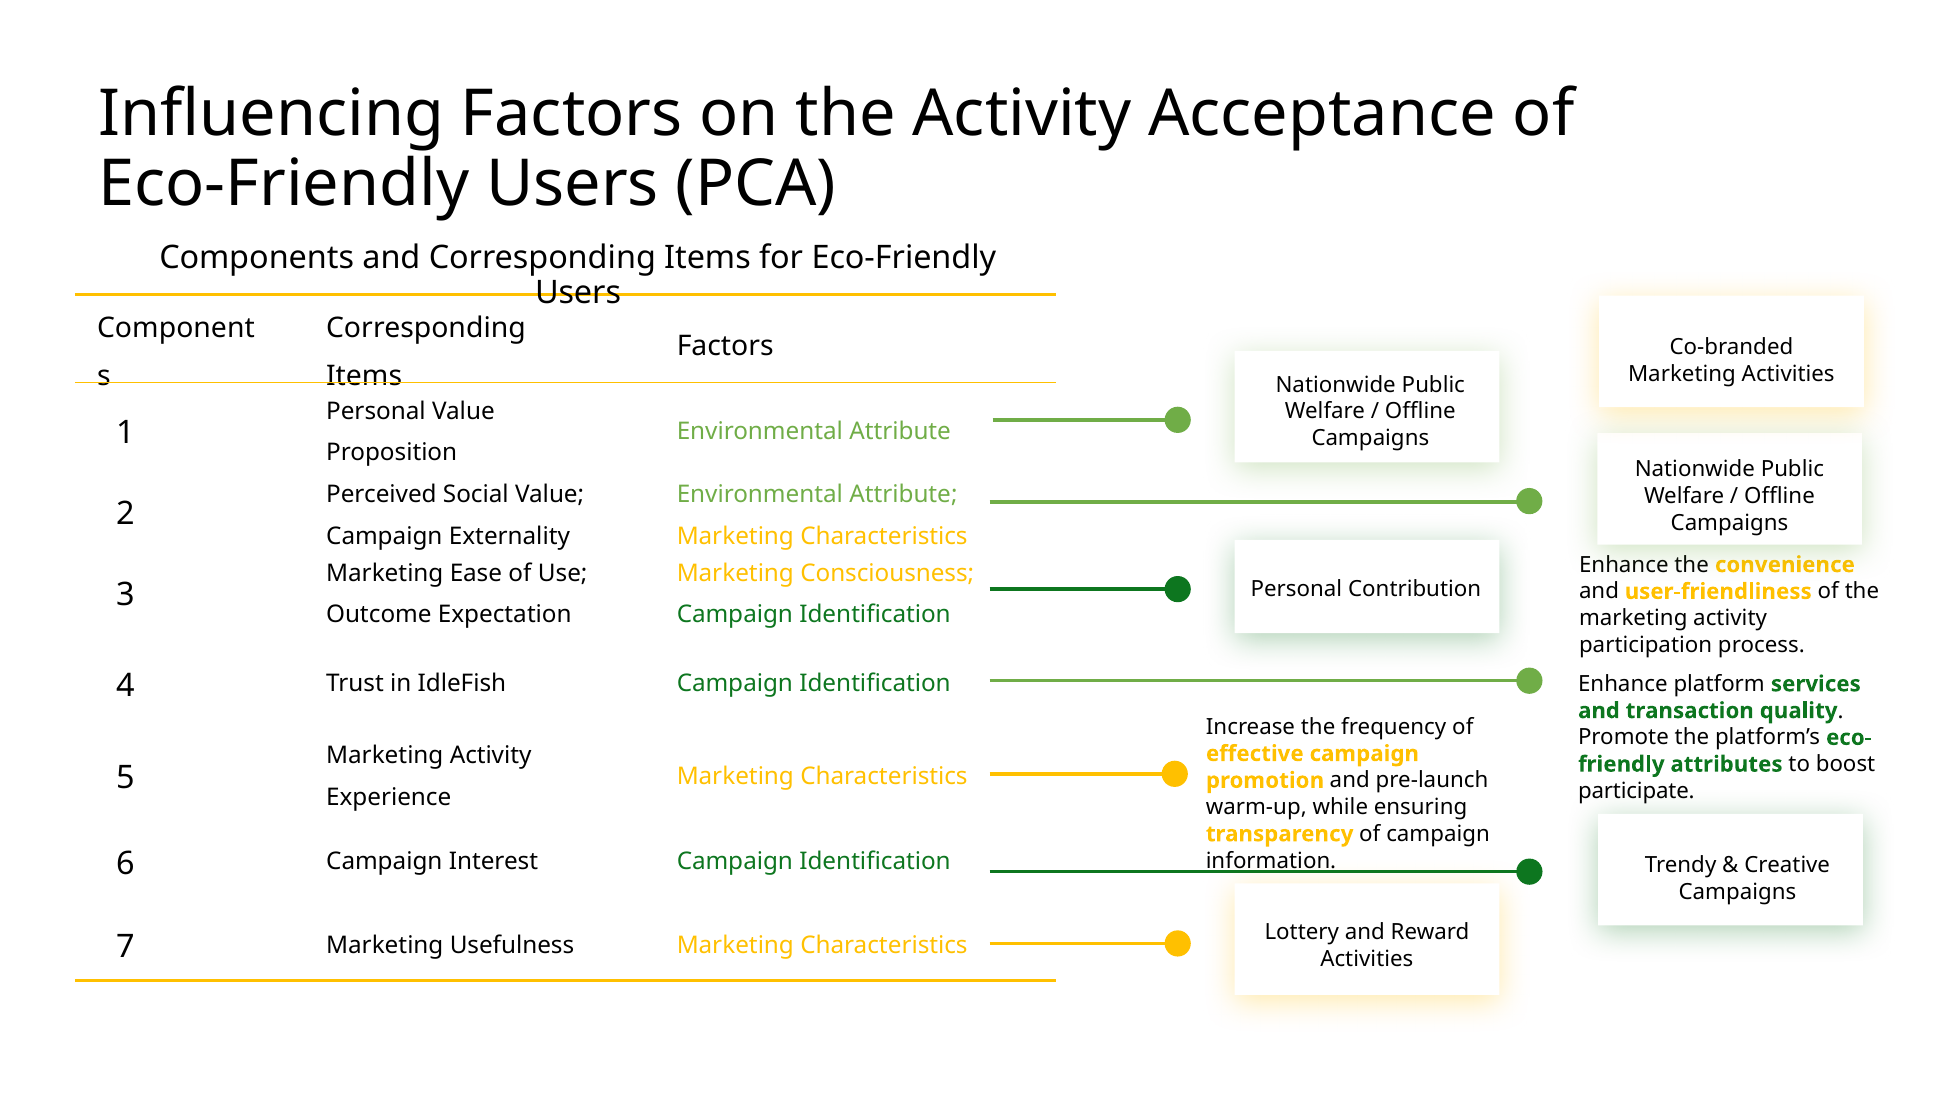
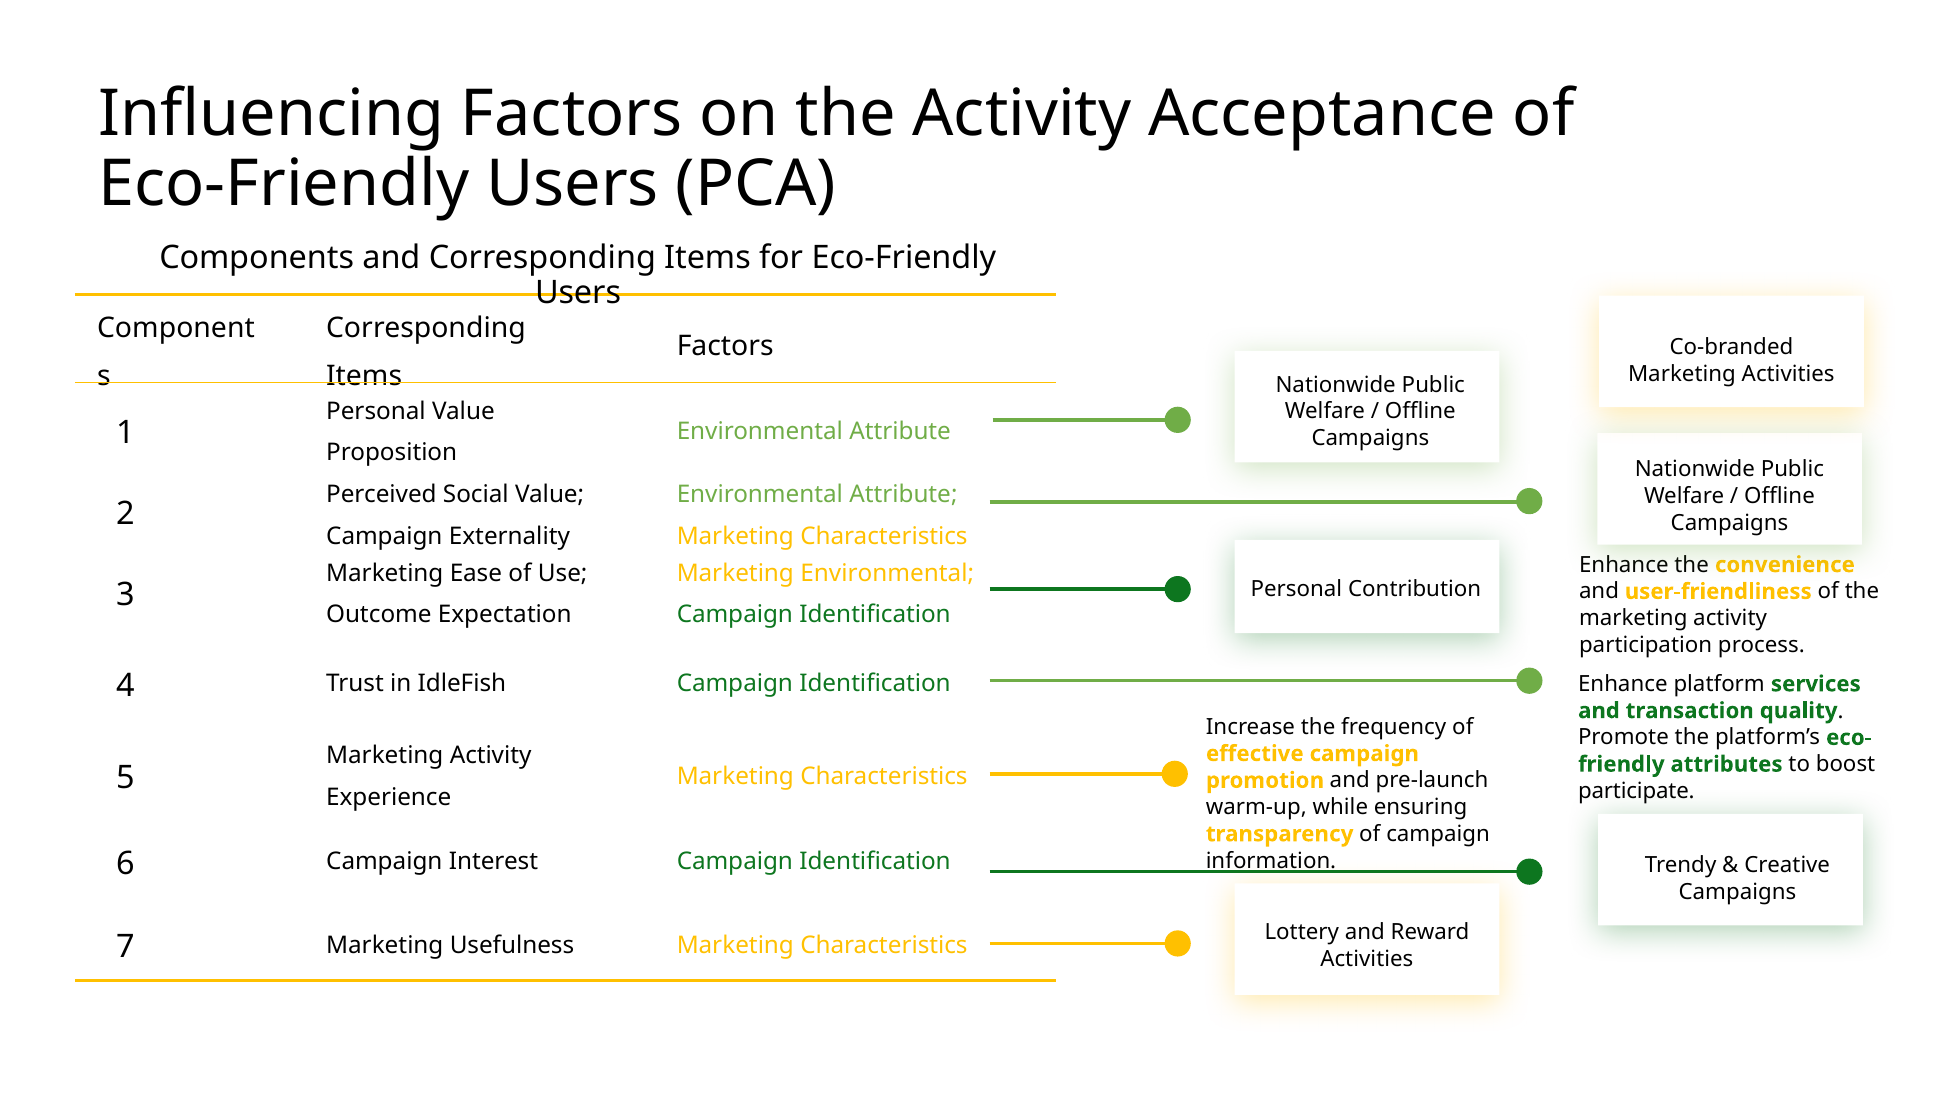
Marketing Consciousness: Consciousness -> Environmental
